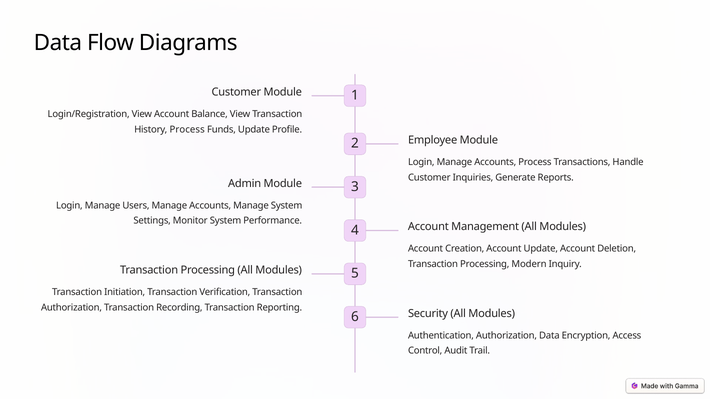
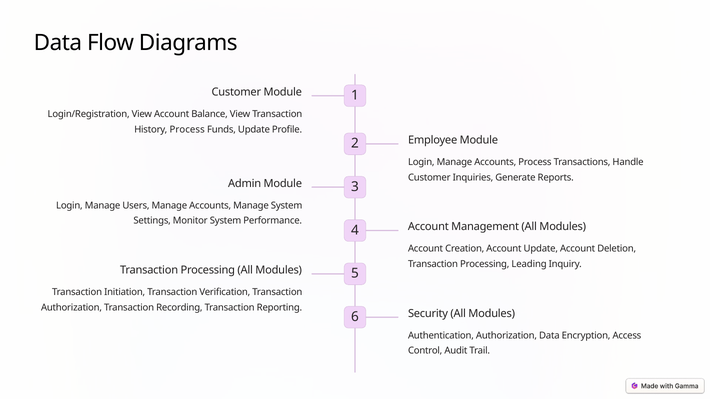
Modern: Modern -> Leading
